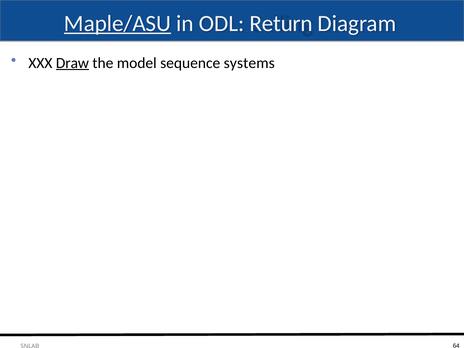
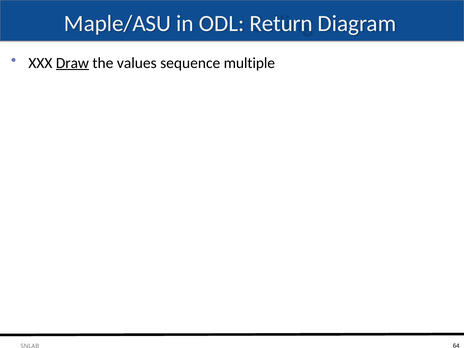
Maple/ASU underline: present -> none
model: model -> values
systems: systems -> multiple
